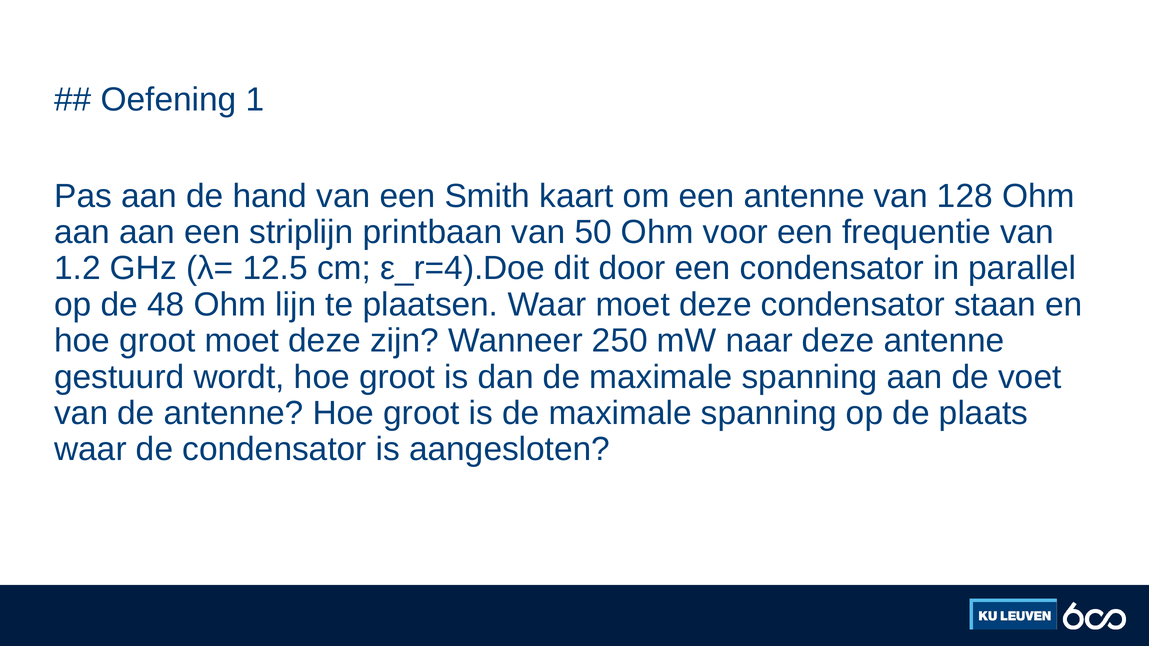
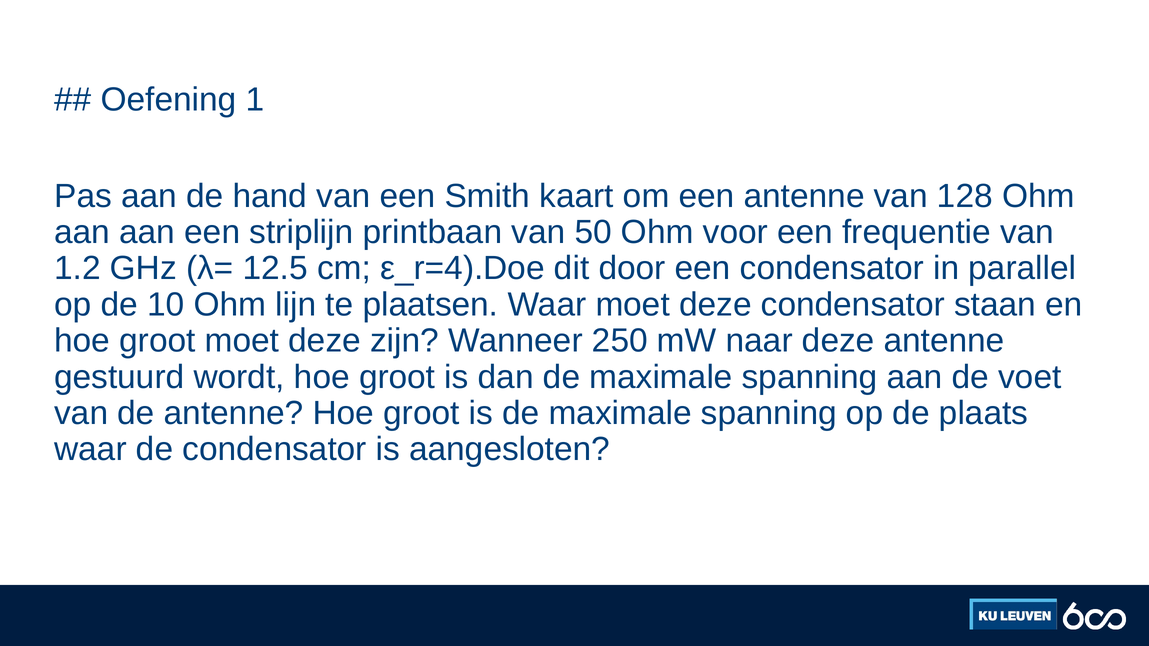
48: 48 -> 10
